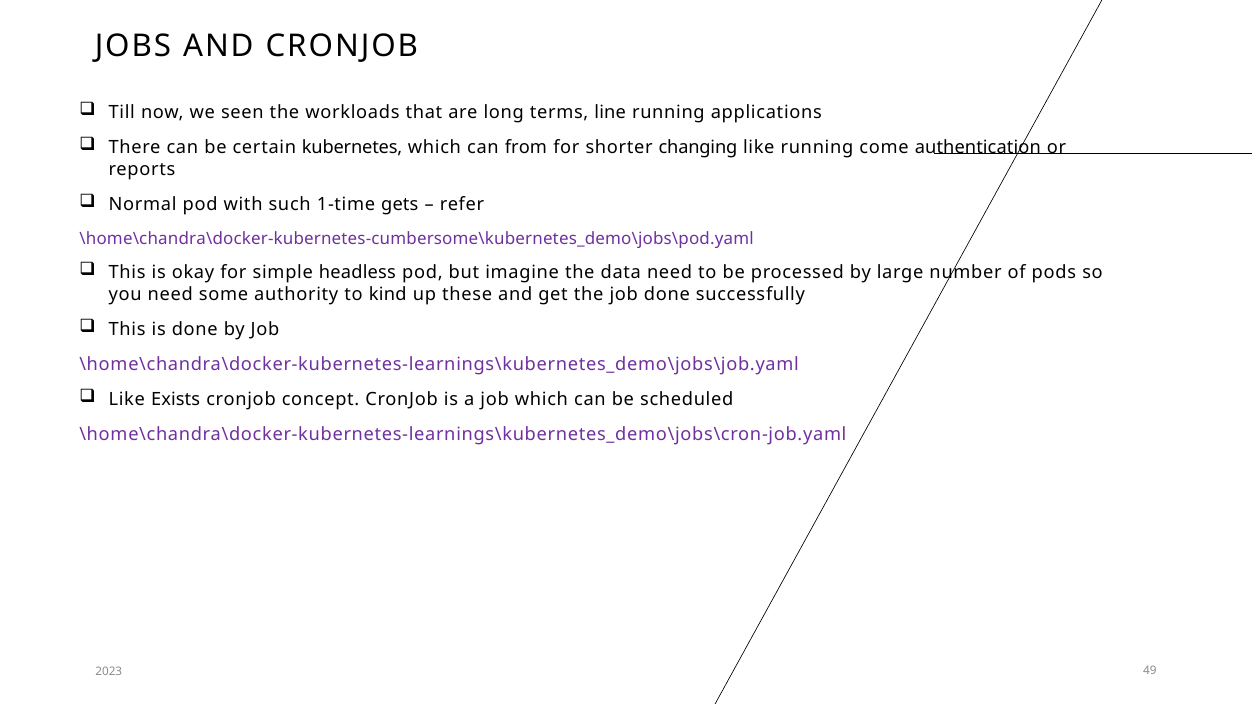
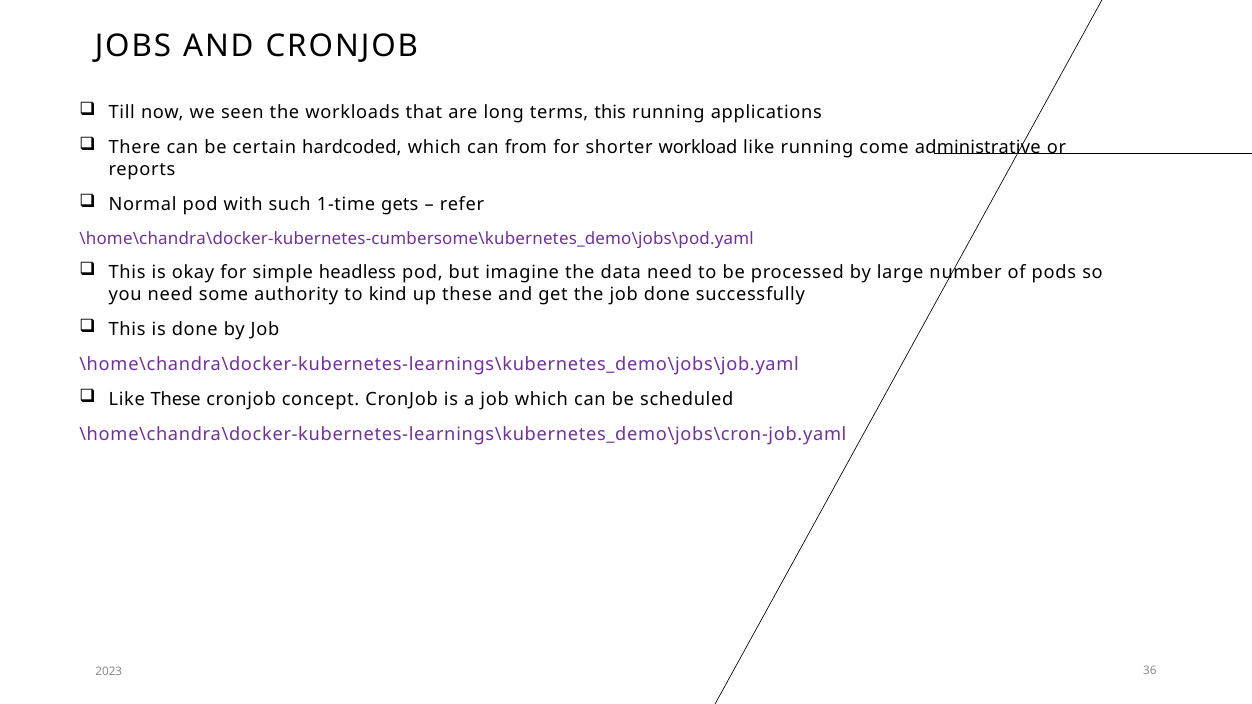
terms line: line -> this
kubernetes: kubernetes -> hardcoded
changing: changing -> workload
authentication: authentication -> administrative
Like Exists: Exists -> These
49: 49 -> 36
